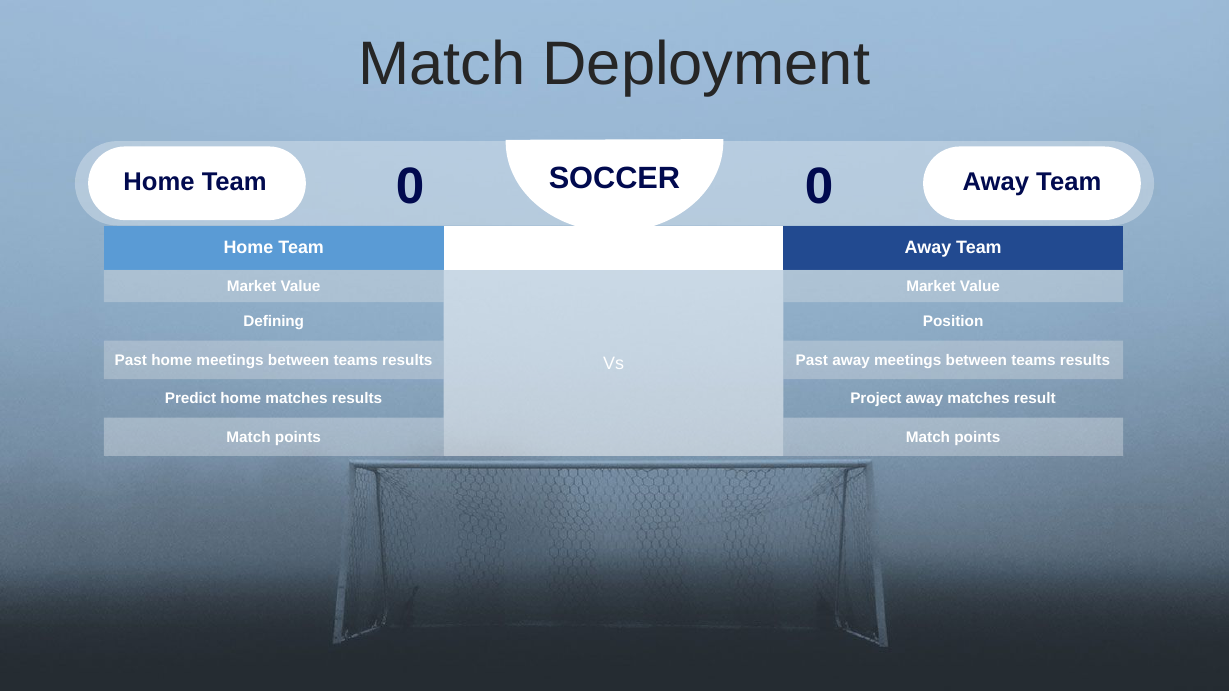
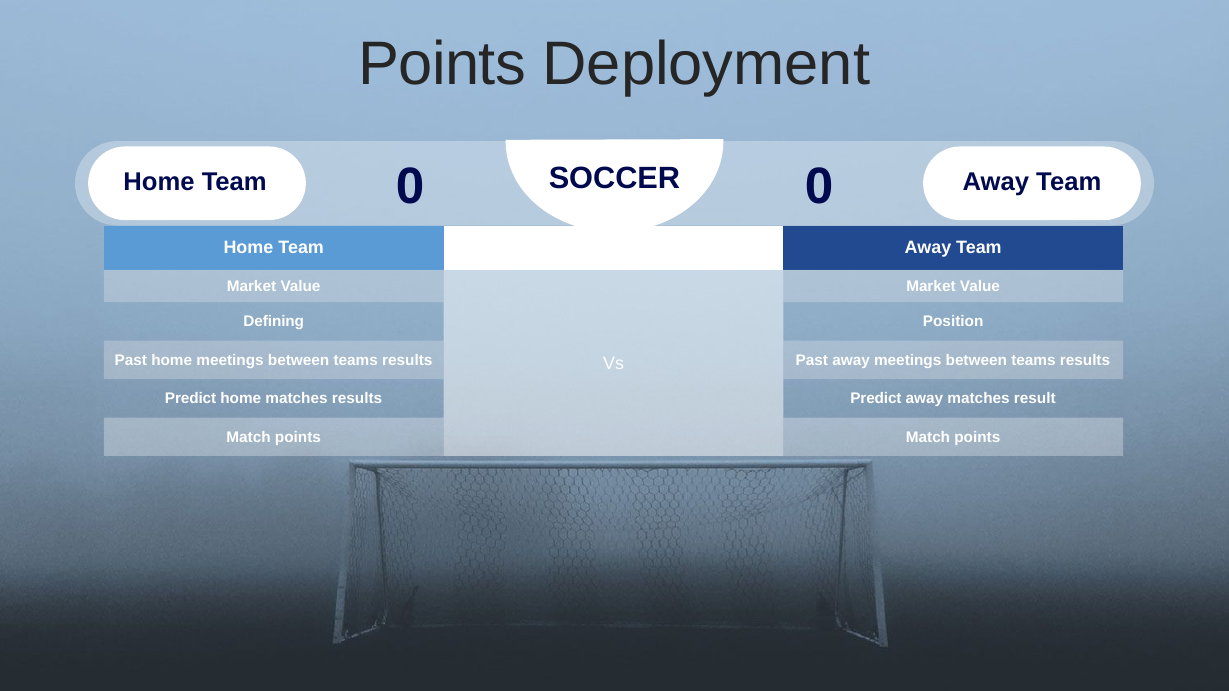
Match at (442, 65): Match -> Points
matches results Project: Project -> Predict
